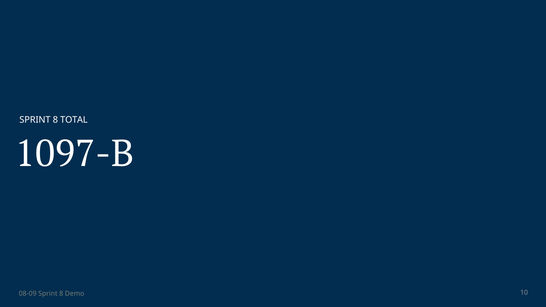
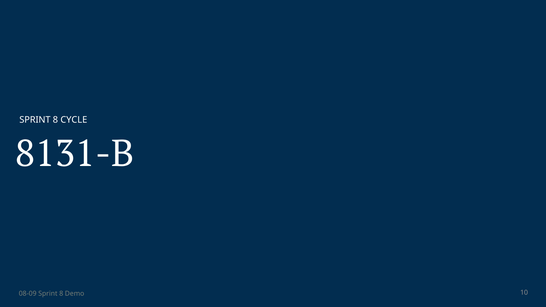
TOTAL: TOTAL -> CYCLE
1097-B: 1097-B -> 8131-B
